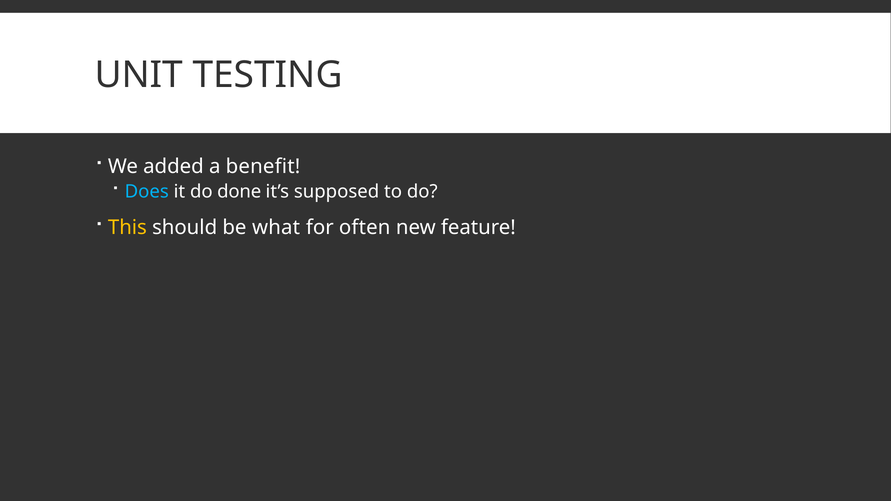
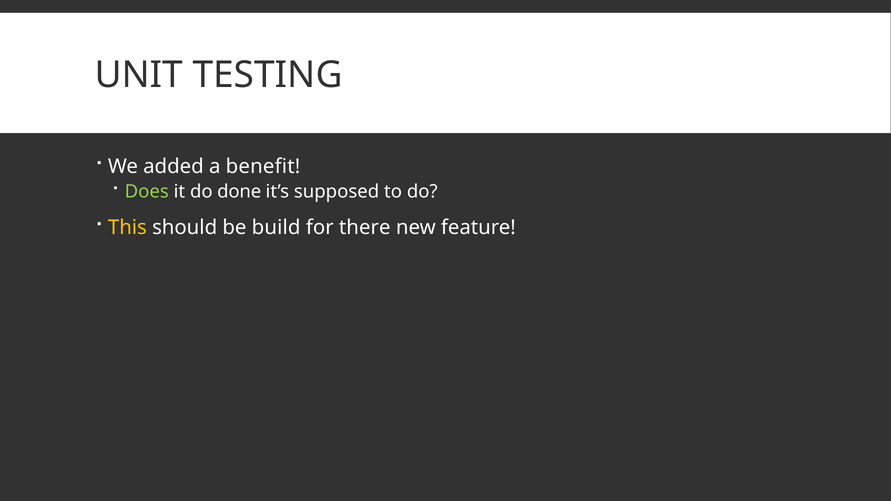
Does colour: light blue -> light green
what: what -> build
often: often -> there
